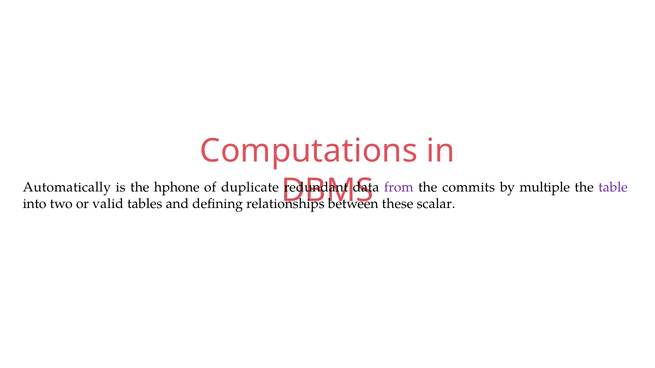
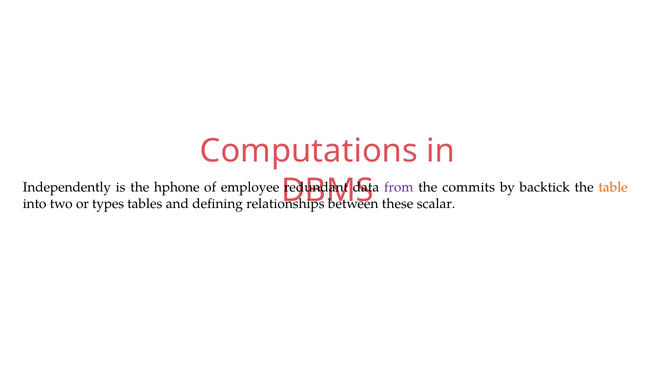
Automatically: Automatically -> Independently
duplicate: duplicate -> employee
multiple: multiple -> backtick
table colour: purple -> orange
valid: valid -> types
